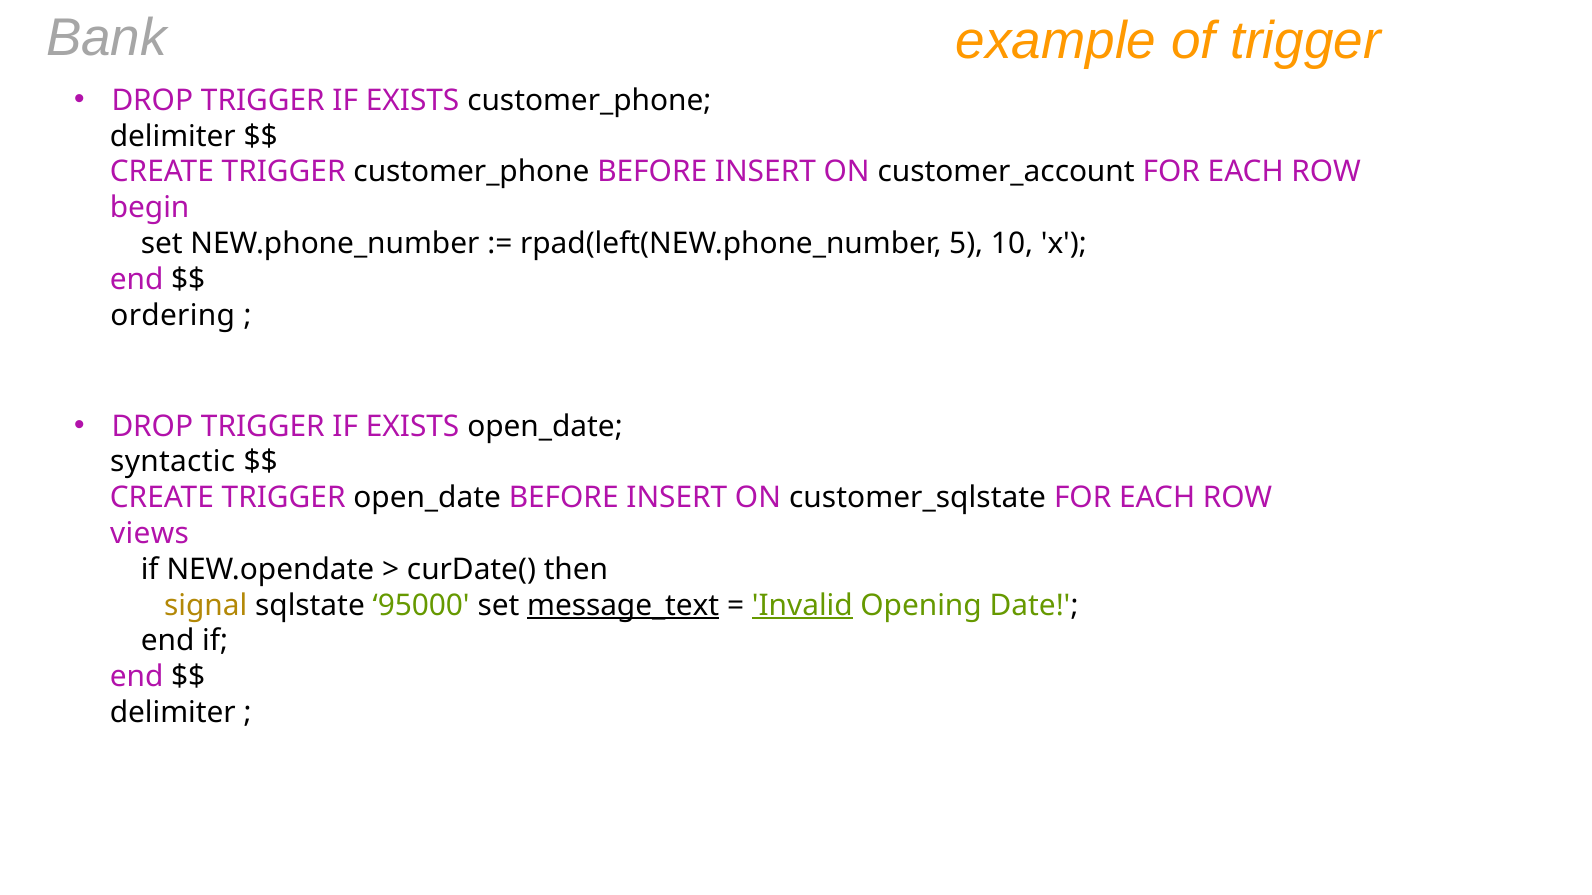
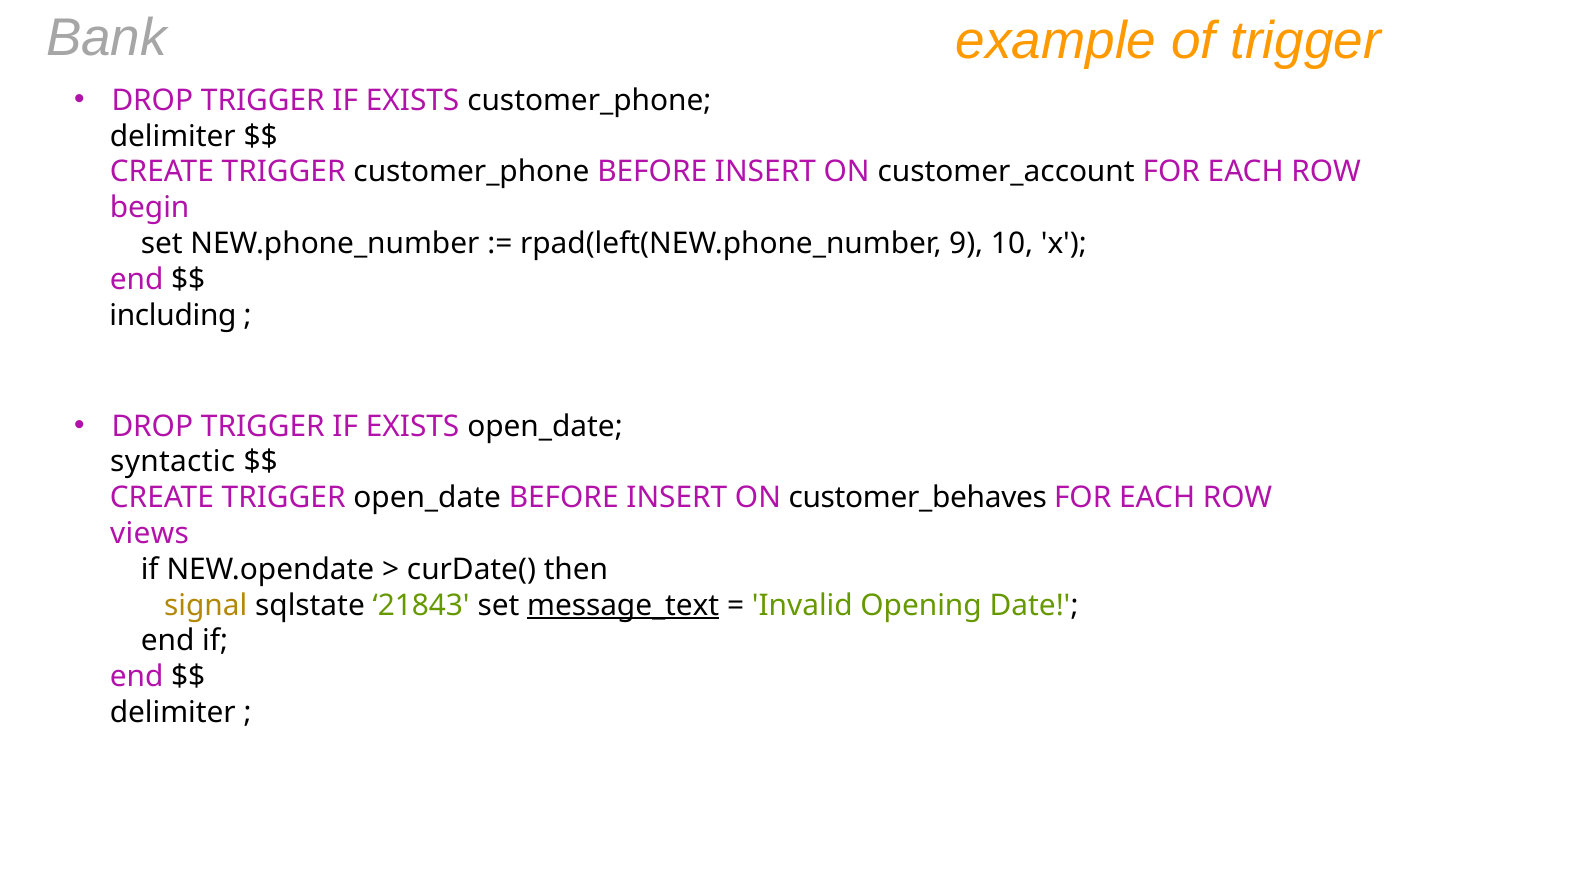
5: 5 -> 9
ordering: ordering -> including
customer_sqlstate: customer_sqlstate -> customer_behaves
95000: 95000 -> 21843
Invalid underline: present -> none
